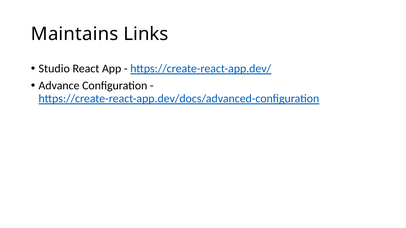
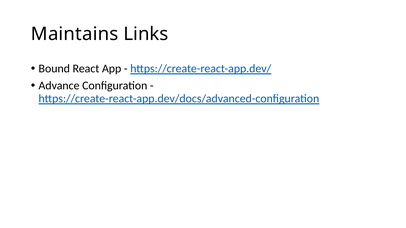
Studio: Studio -> Bound
